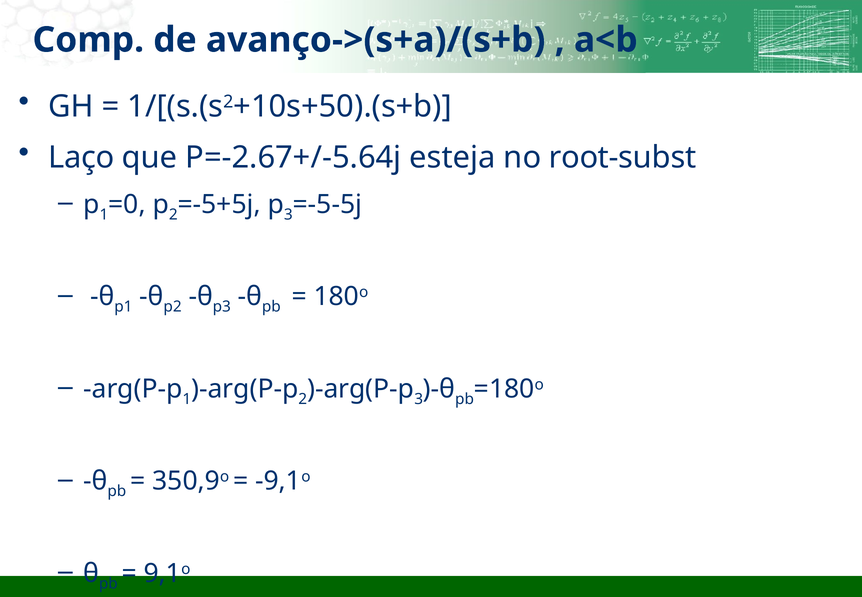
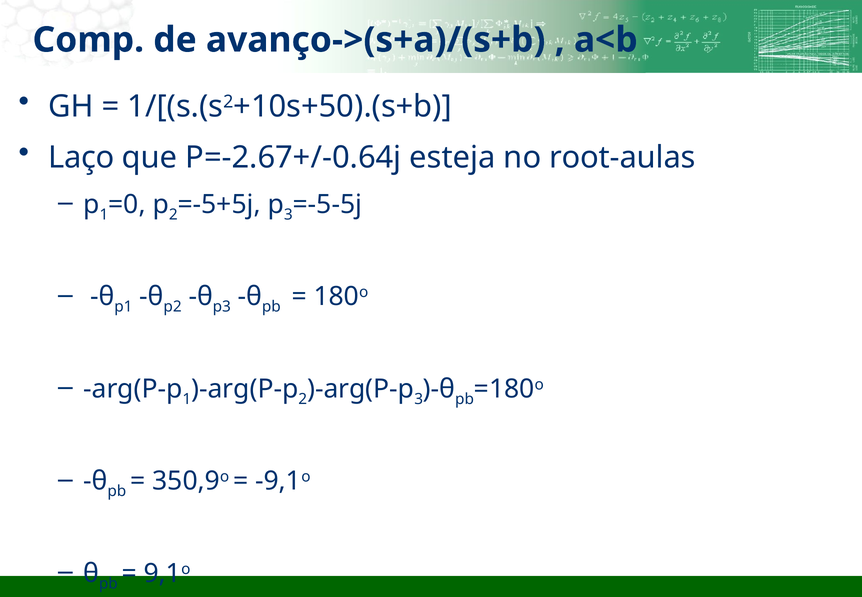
P=-2.67+/-5.64j: P=-2.67+/-5.64j -> P=-2.67+/-0.64j
root-subst: root-subst -> root-aulas
